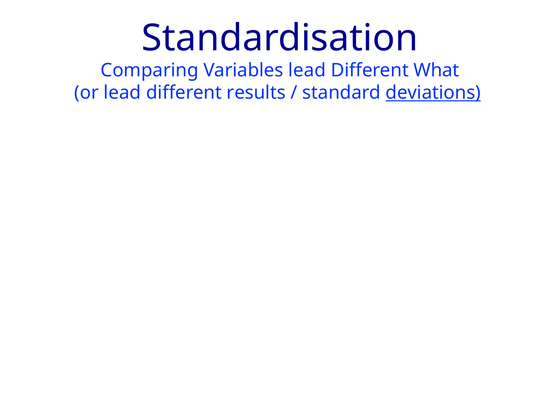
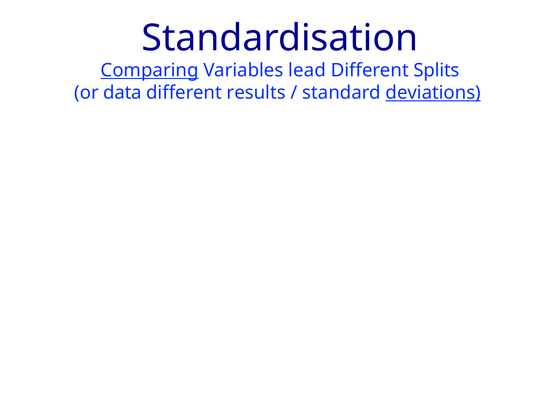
Comparing underline: none -> present
What: What -> Splits
or lead: lead -> data
